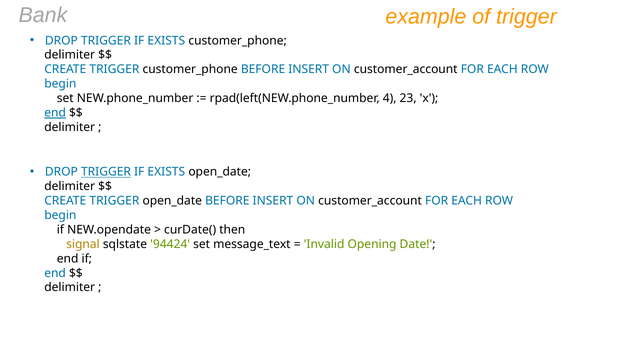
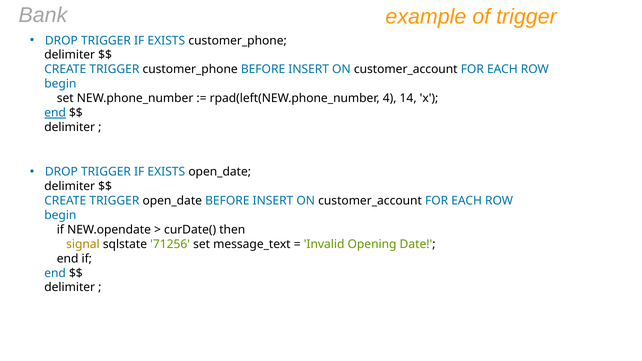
23: 23 -> 14
TRIGGER at (106, 172) underline: present -> none
94424: 94424 -> 71256
